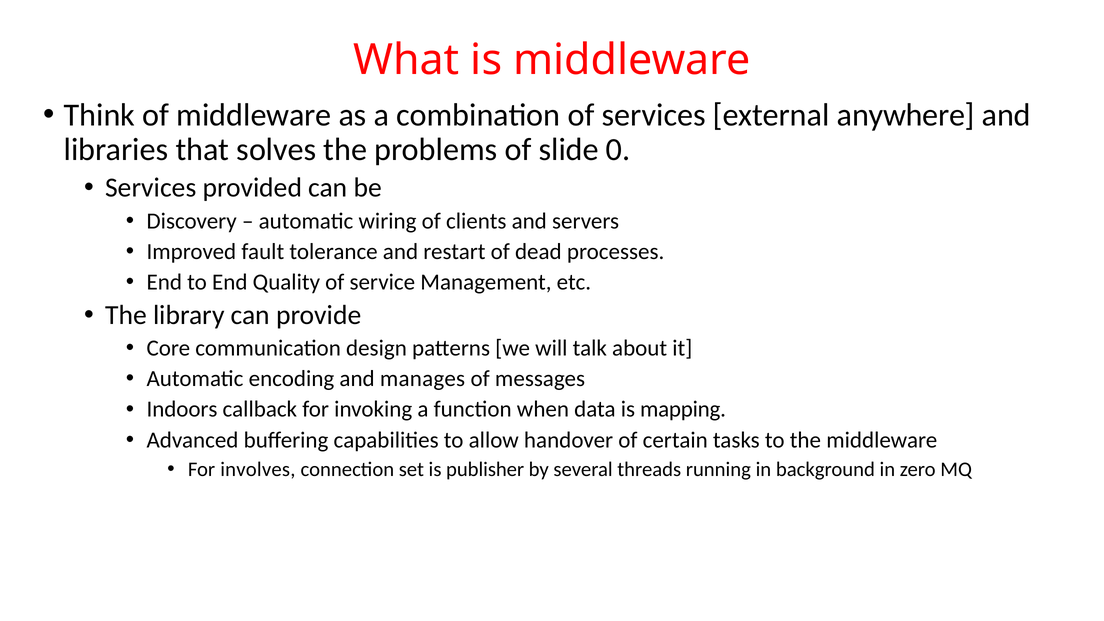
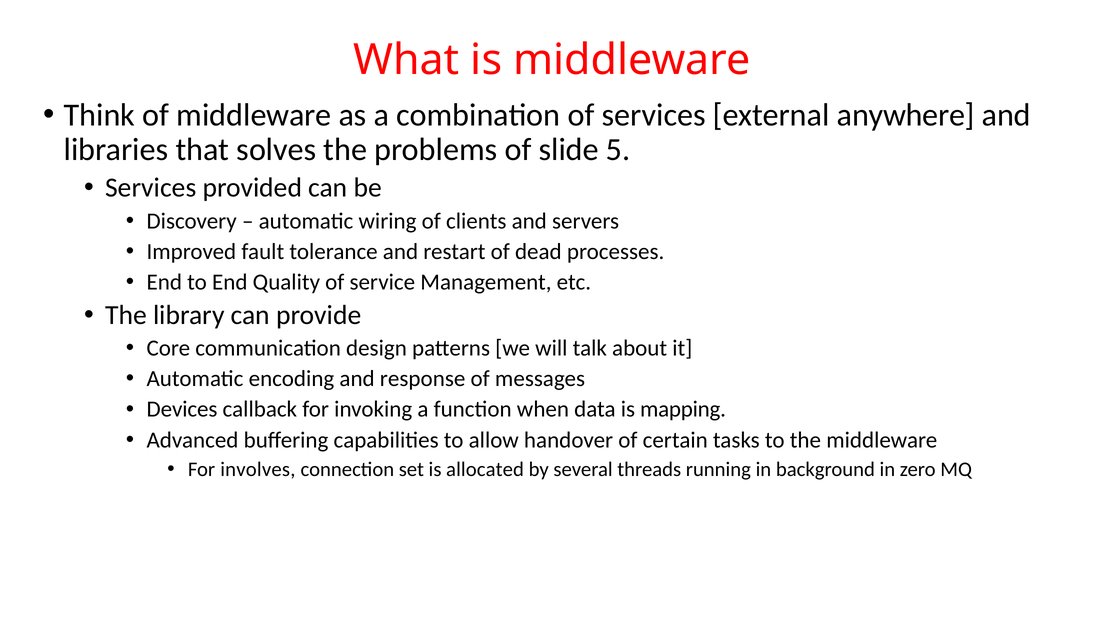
0: 0 -> 5
manages: manages -> response
Indoors: Indoors -> Devices
publisher: publisher -> allocated
